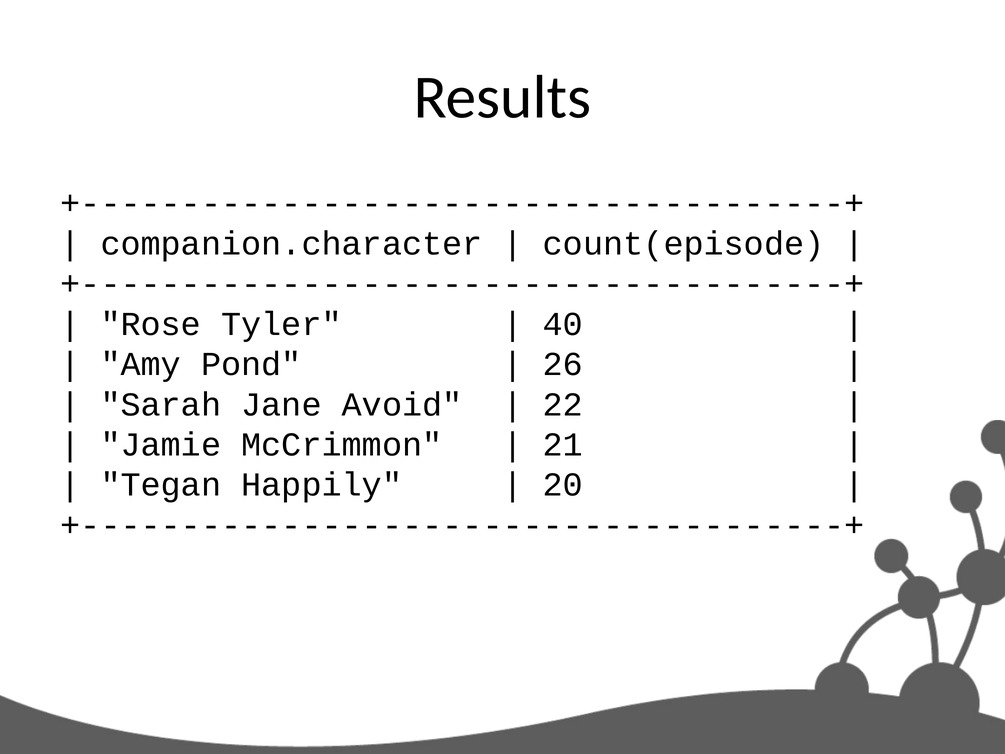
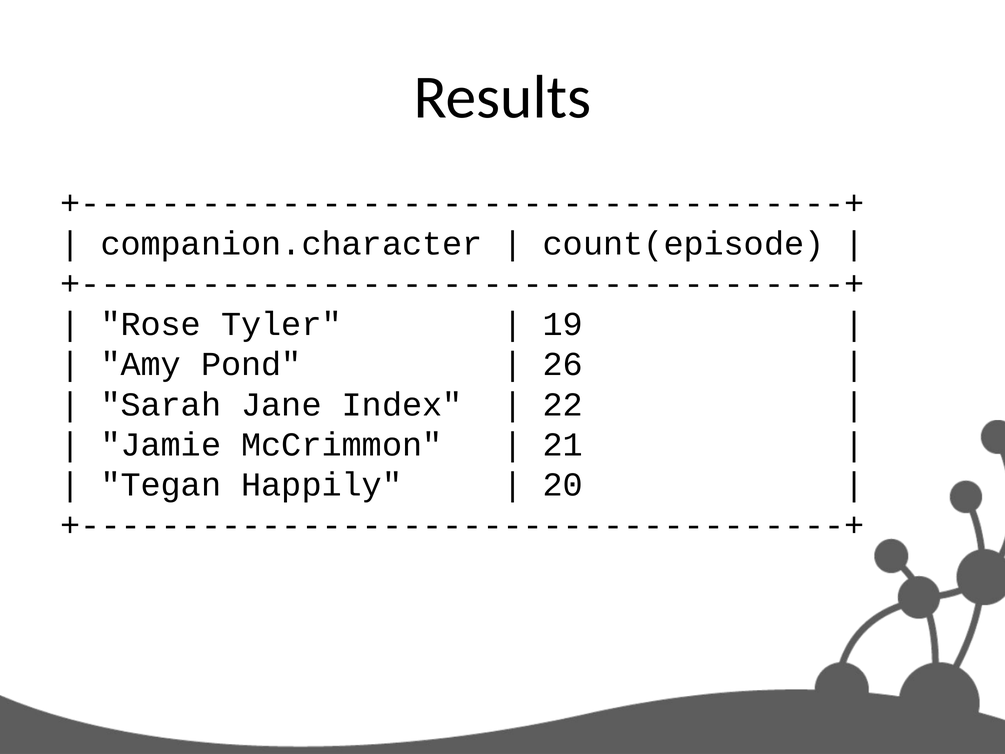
40: 40 -> 19
Avoid: Avoid -> Index
